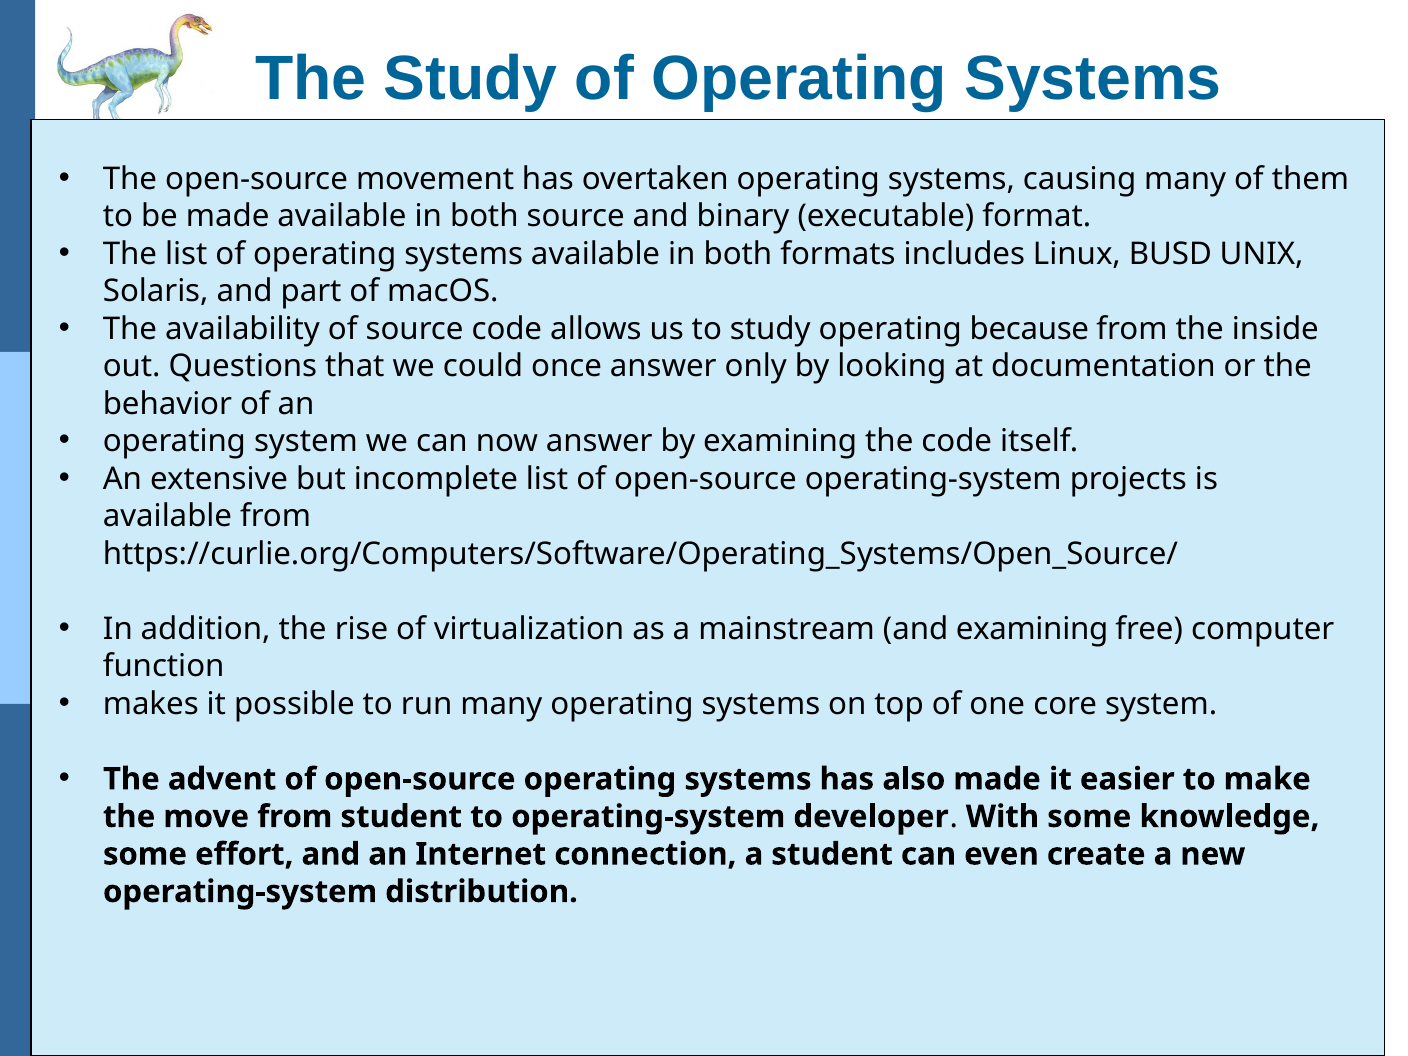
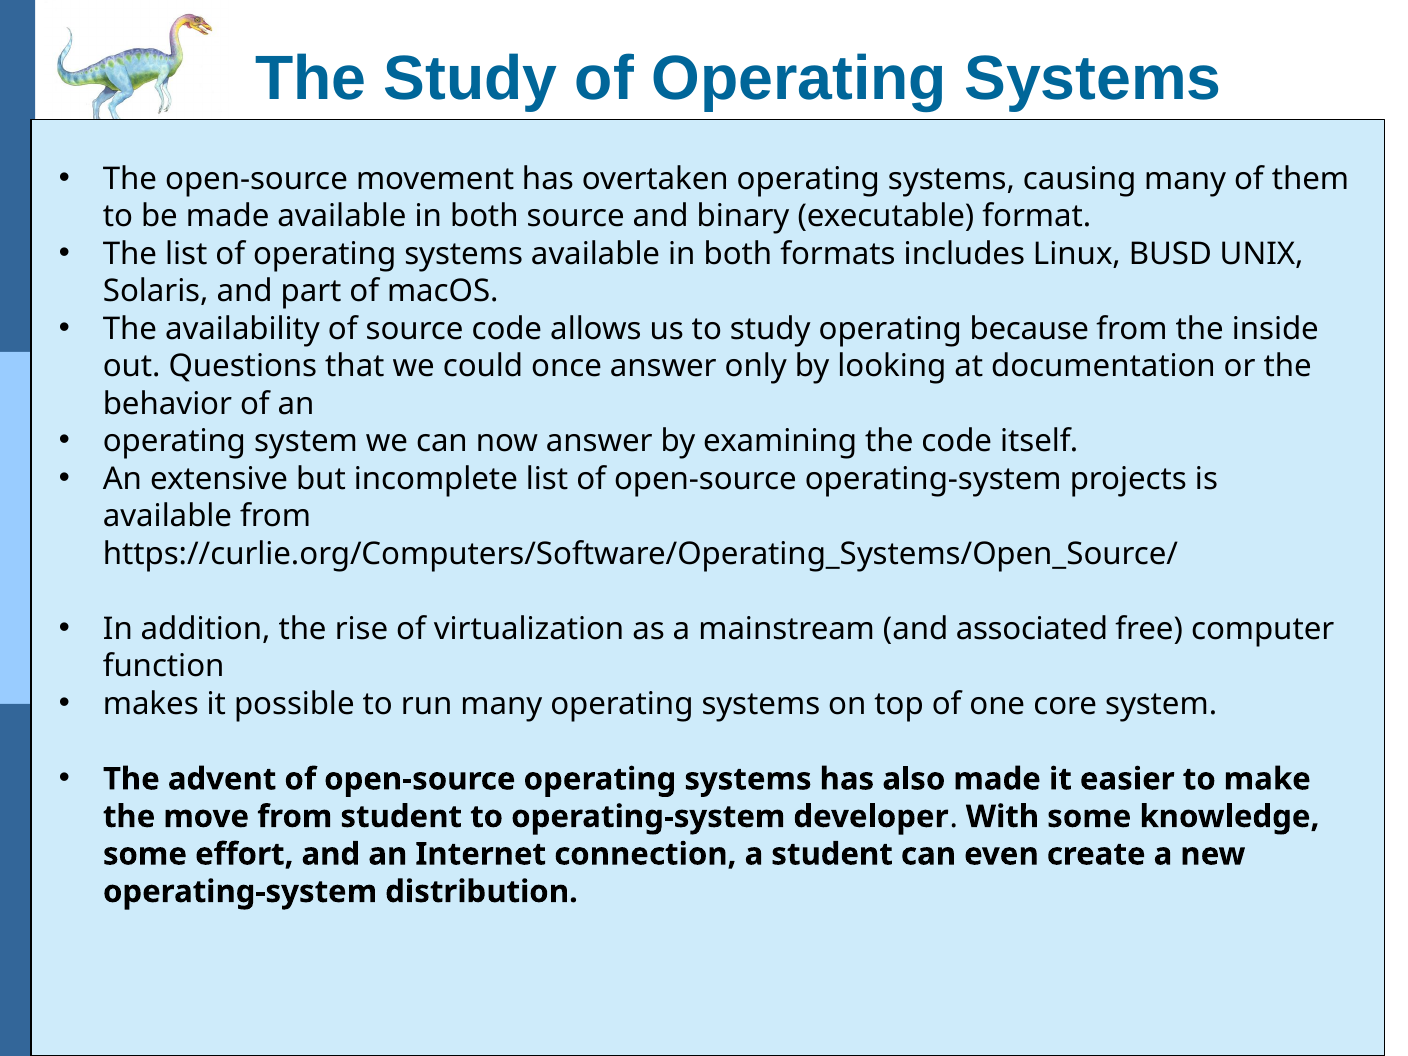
and examining: examining -> associated
